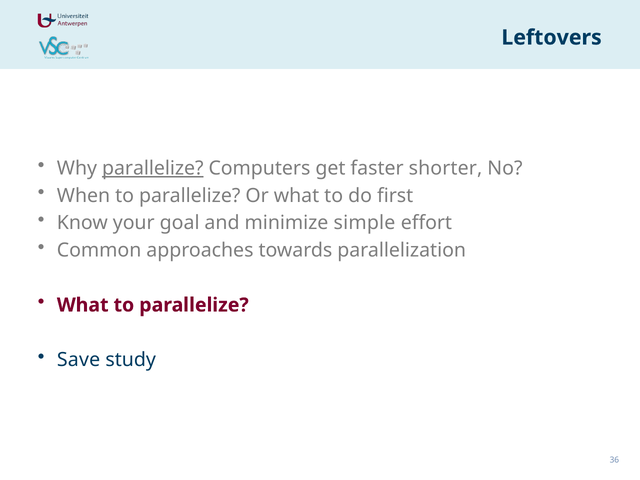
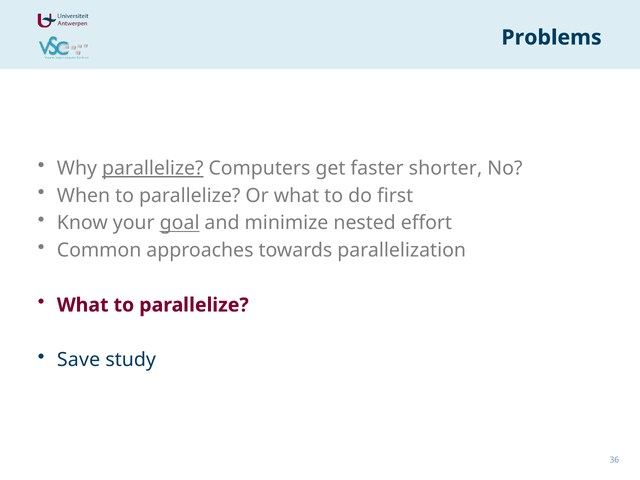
Leftovers: Leftovers -> Problems
goal underline: none -> present
simple: simple -> nested
